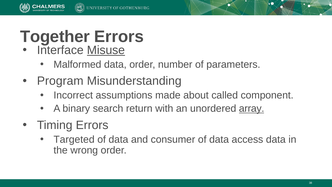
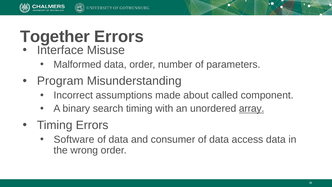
Misuse underline: present -> none
search return: return -> timing
Targeted: Targeted -> Software
